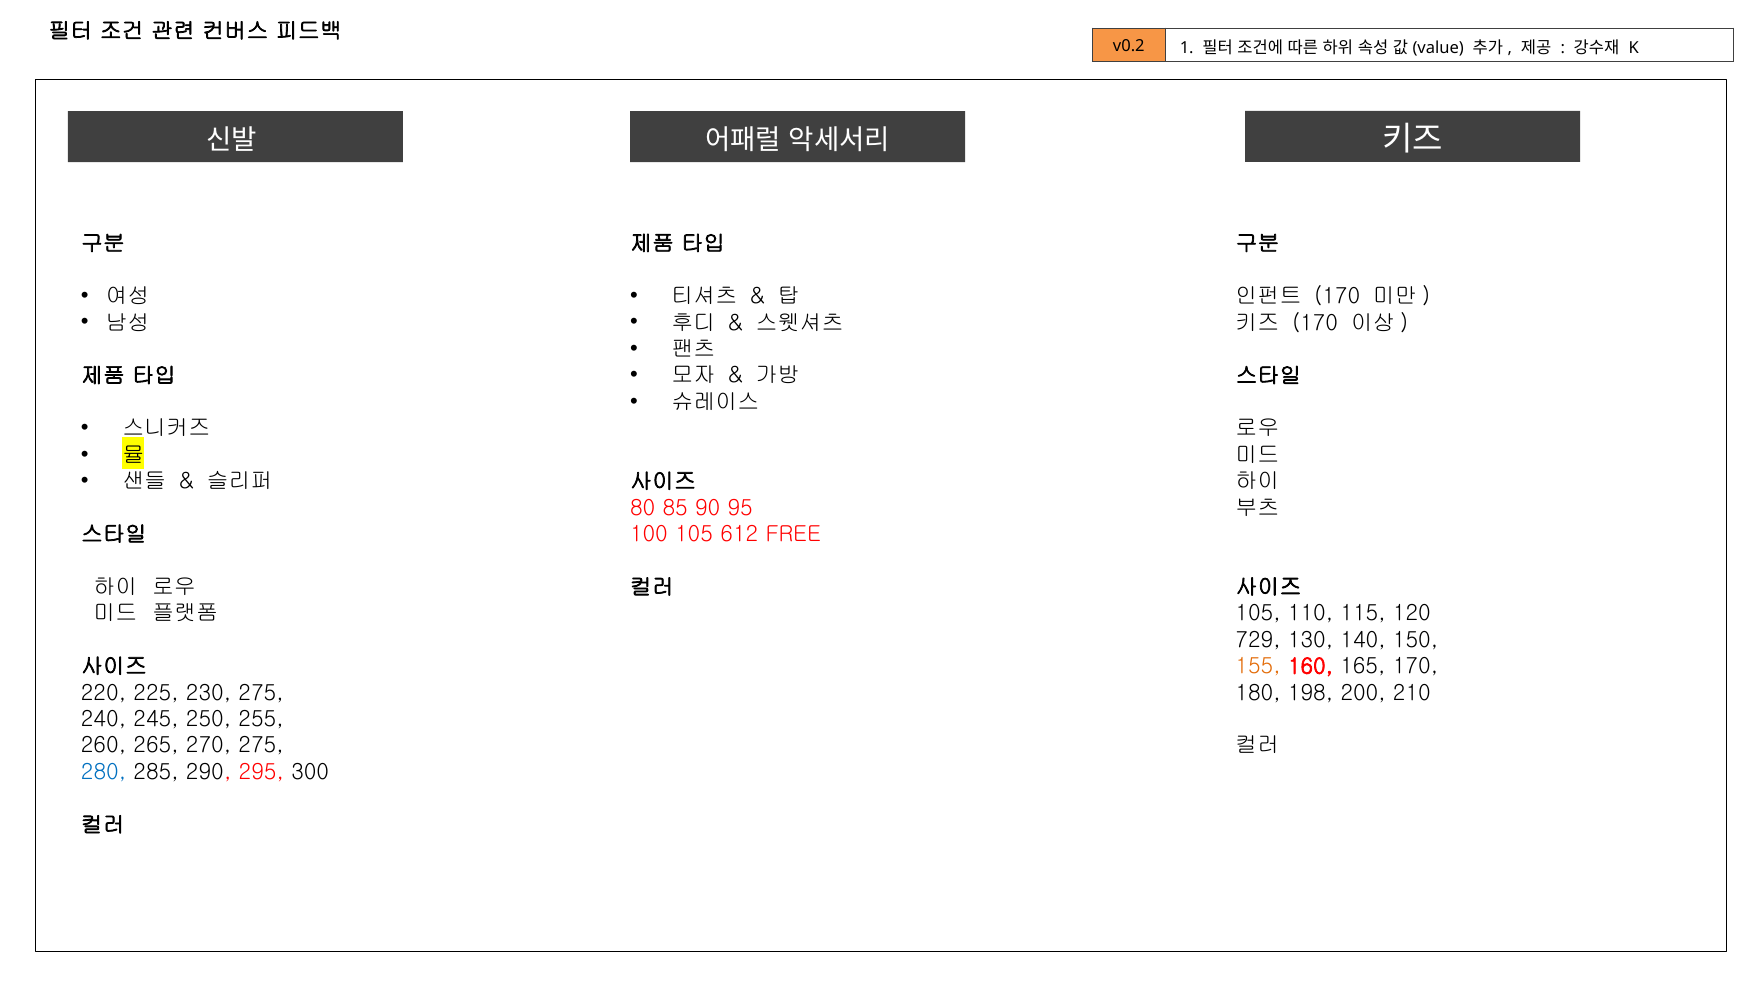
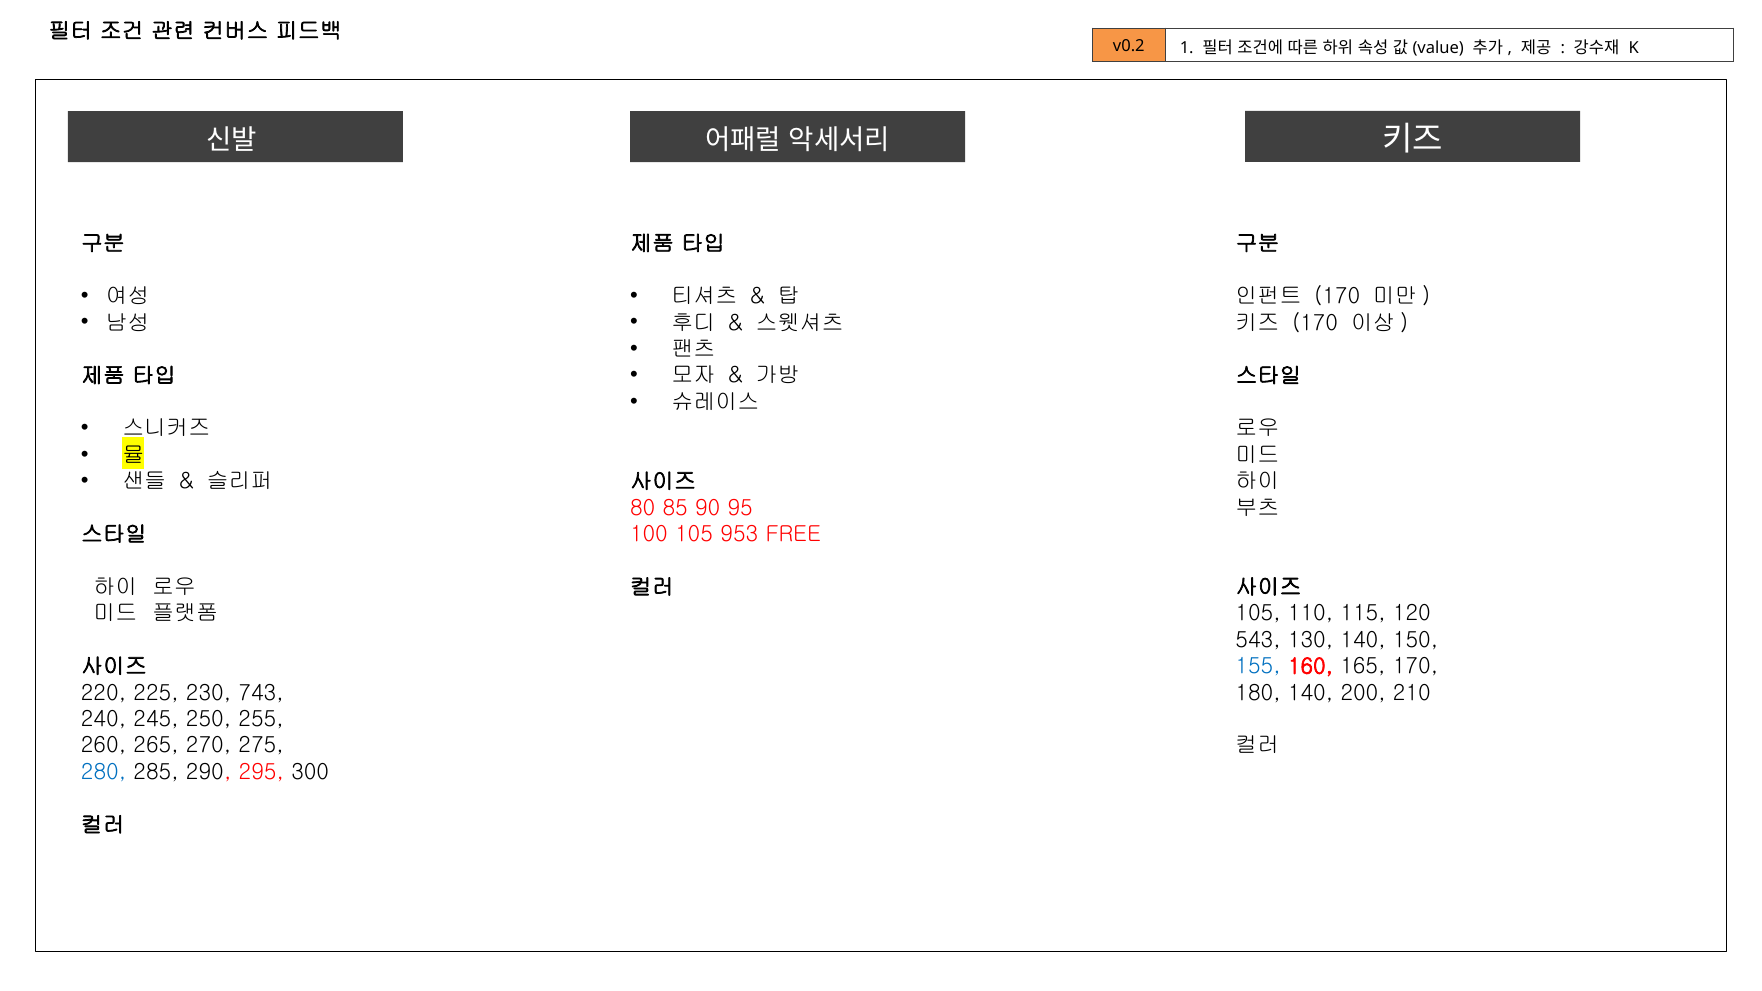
612: 612 -> 953
729: 729 -> 543
155 colour: orange -> blue
230 275: 275 -> 743
180 198: 198 -> 140
